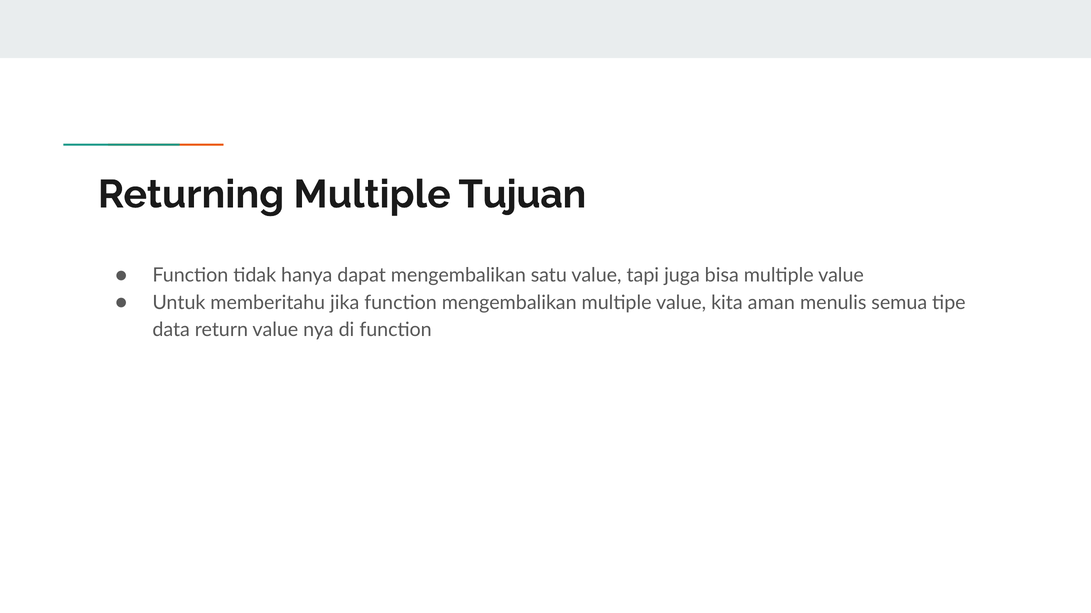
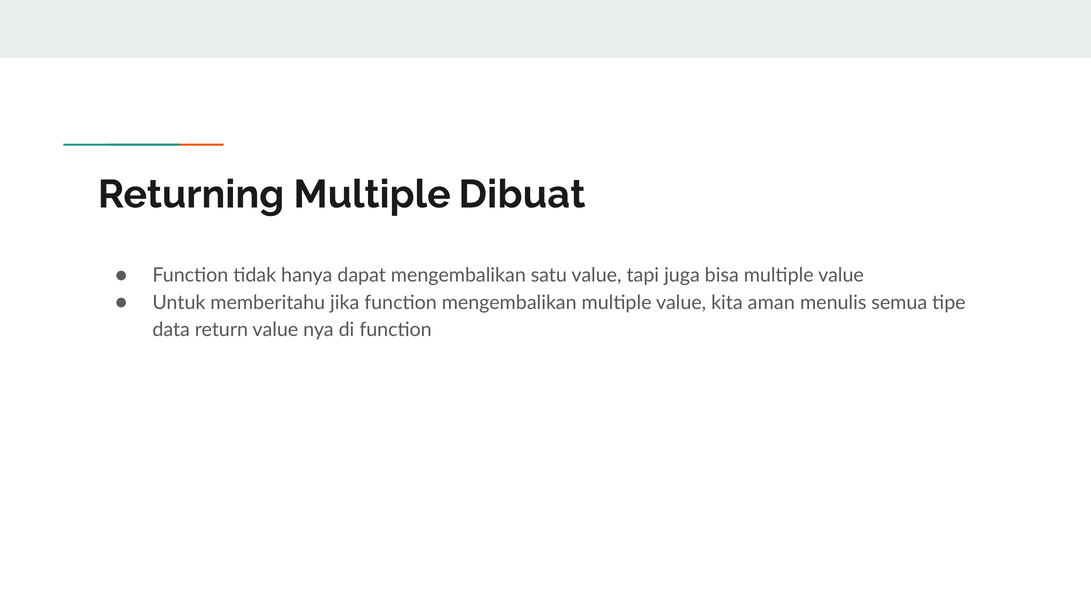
Tujuan: Tujuan -> Dibuat
